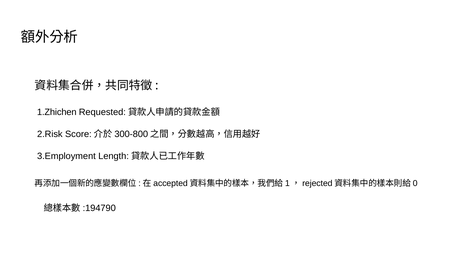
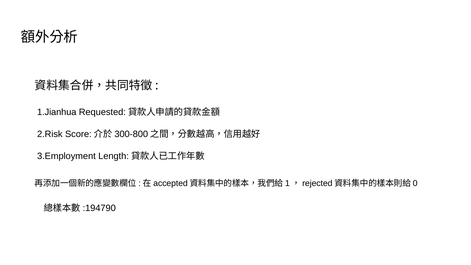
1.Zhichen: 1.Zhichen -> 1.Jianhua
